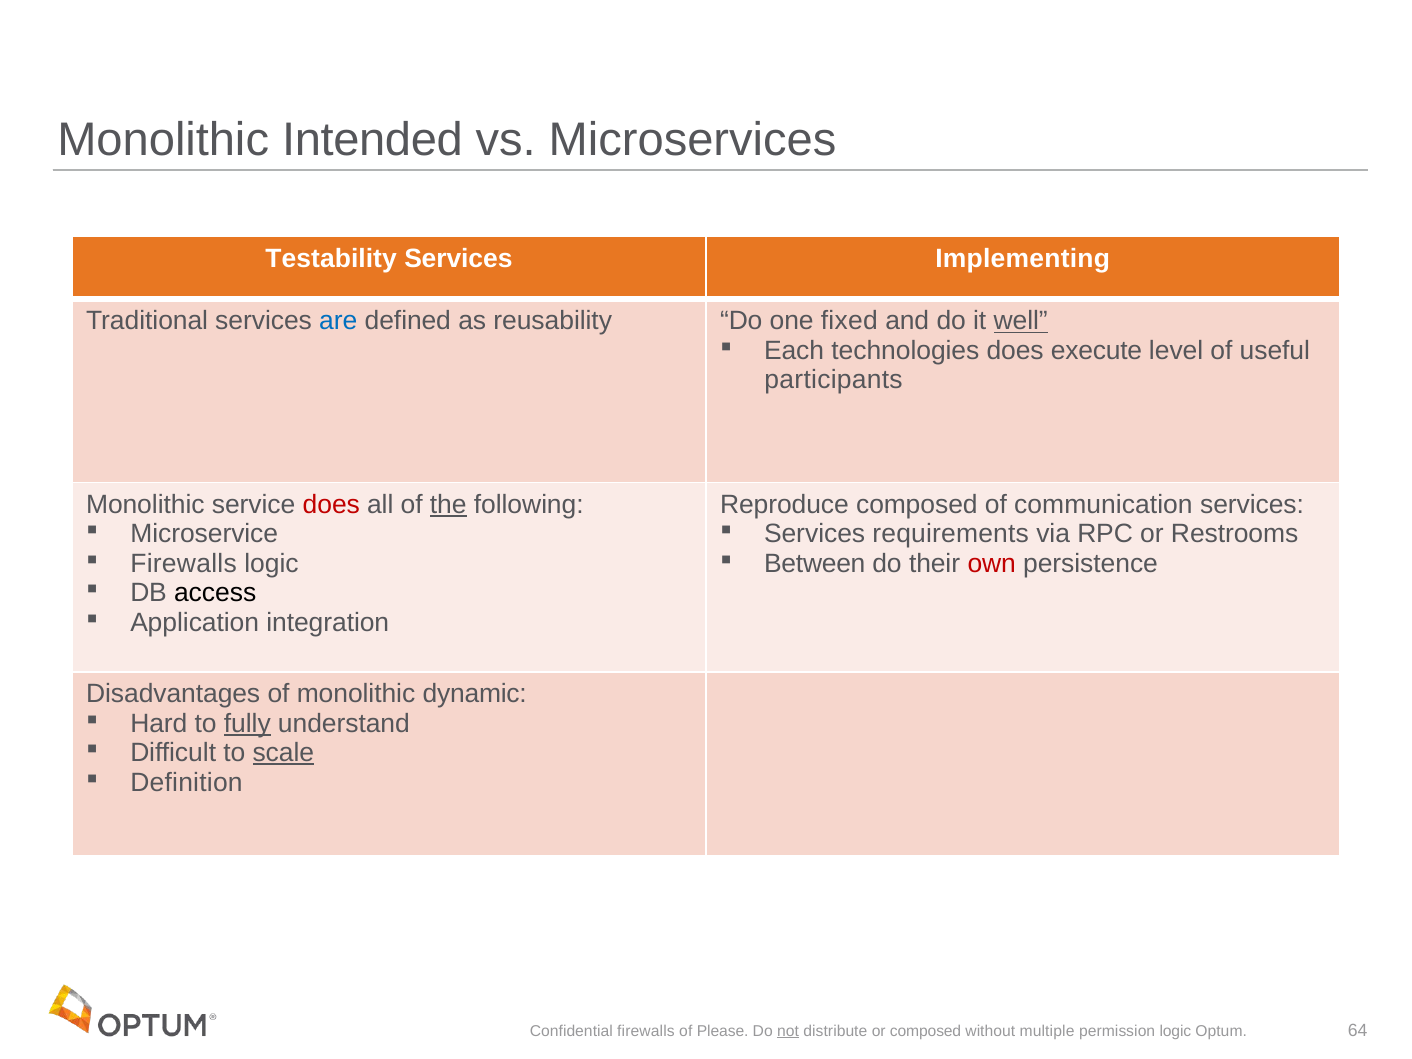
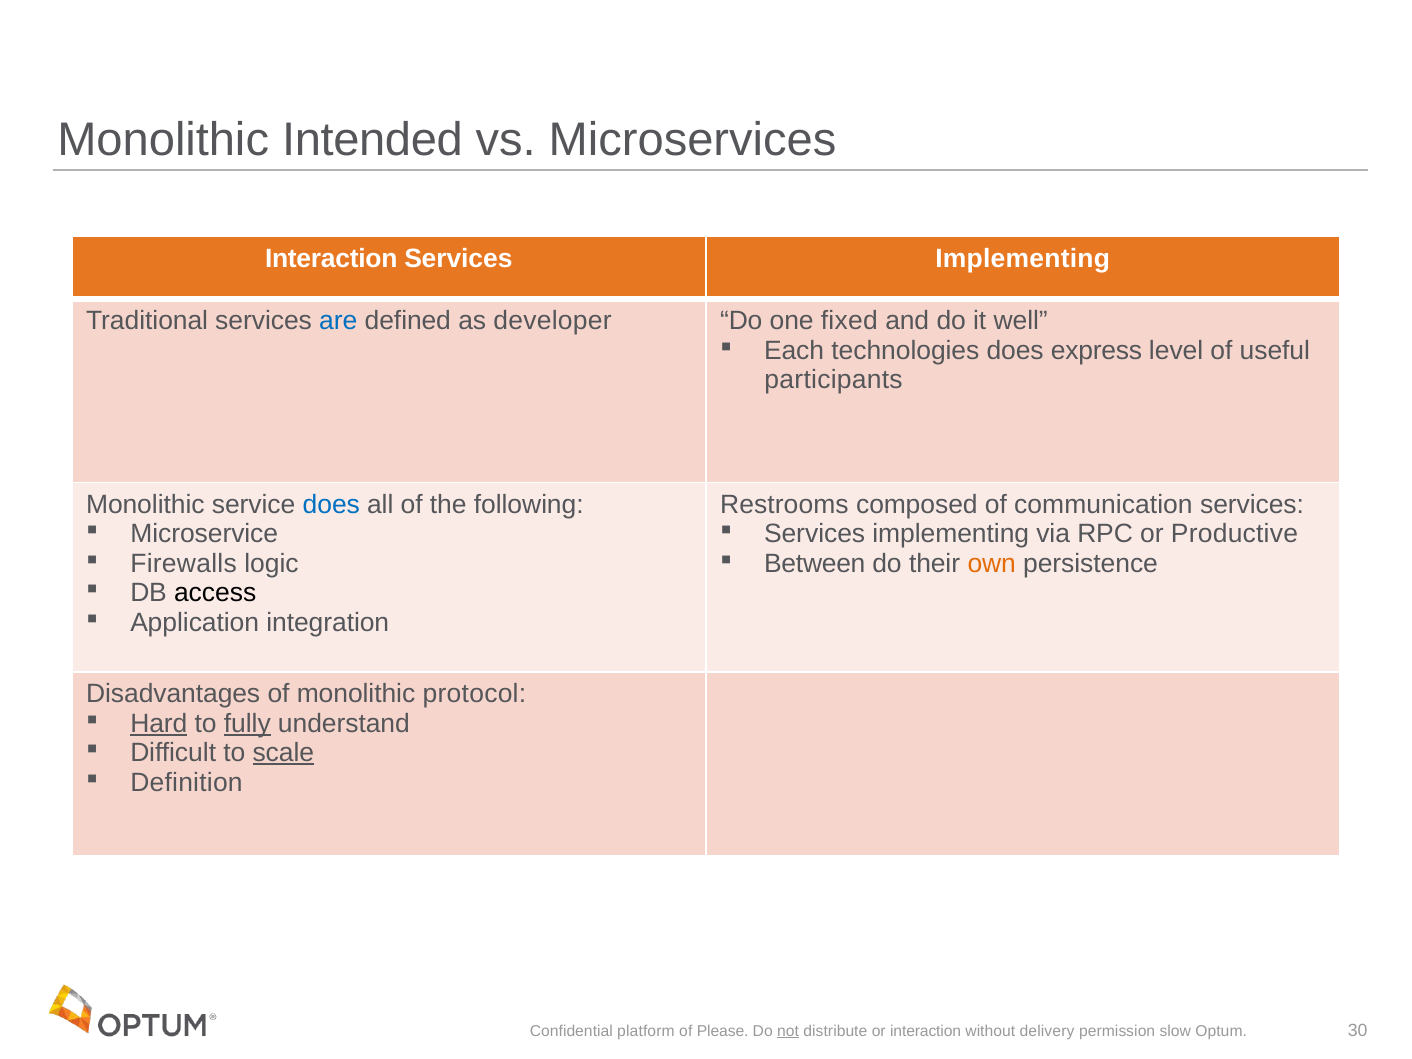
Testability at (331, 258): Testability -> Interaction
reusability: reusability -> developer
well underline: present -> none
execute: execute -> express
does at (331, 505) colour: red -> blue
the underline: present -> none
Reproduce: Reproduce -> Restrooms
requirements at (951, 534): requirements -> implementing
Restrooms: Restrooms -> Productive
own colour: red -> orange
dynamic: dynamic -> protocol
Hard underline: none -> present
Confidential firewalls: firewalls -> platform
or composed: composed -> interaction
multiple: multiple -> delivery
permission logic: logic -> slow
64: 64 -> 30
